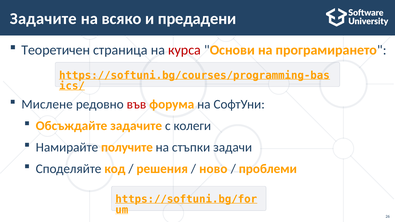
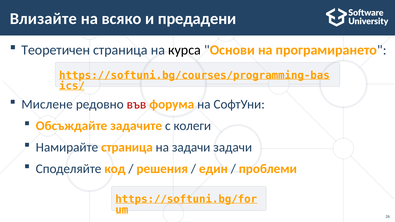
Задачите at (43, 19): Задачите -> Влизайте
курса colour: red -> black
Намирайте получите: получите -> страница
на стъпки: стъпки -> задачи
ново: ново -> един
